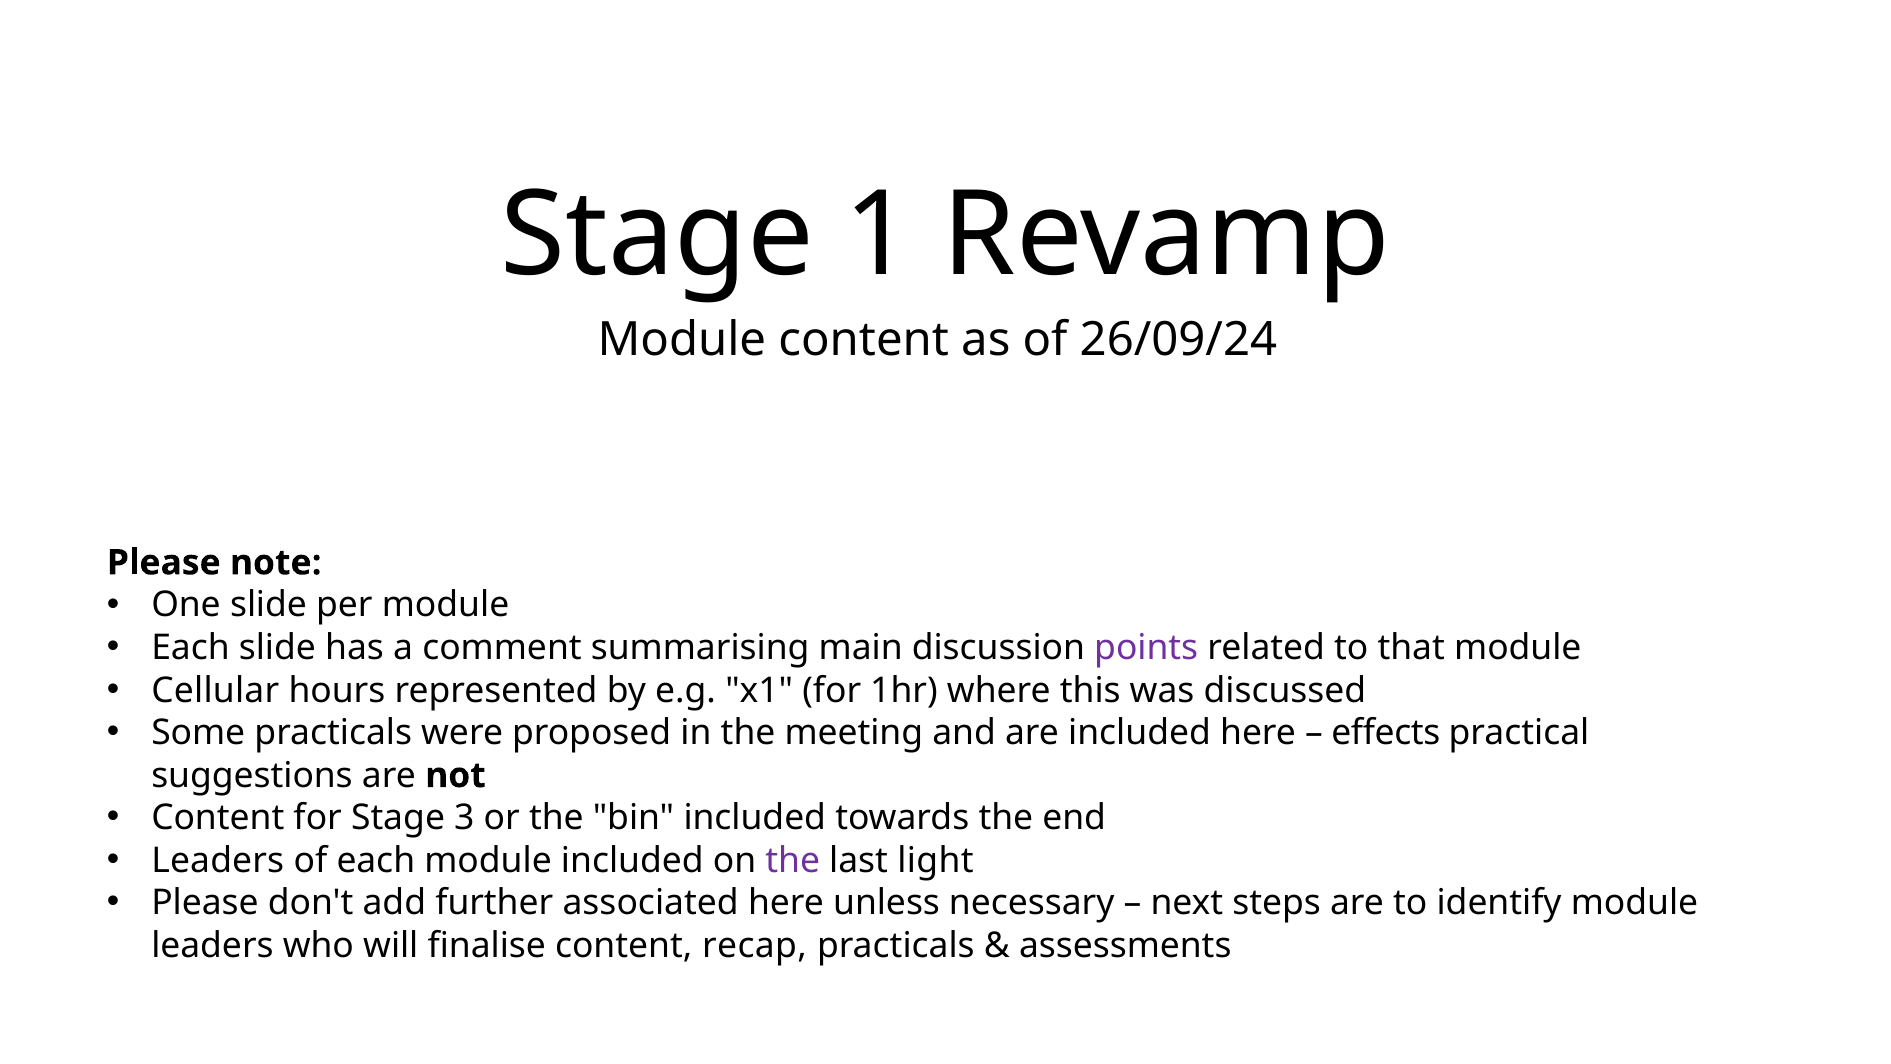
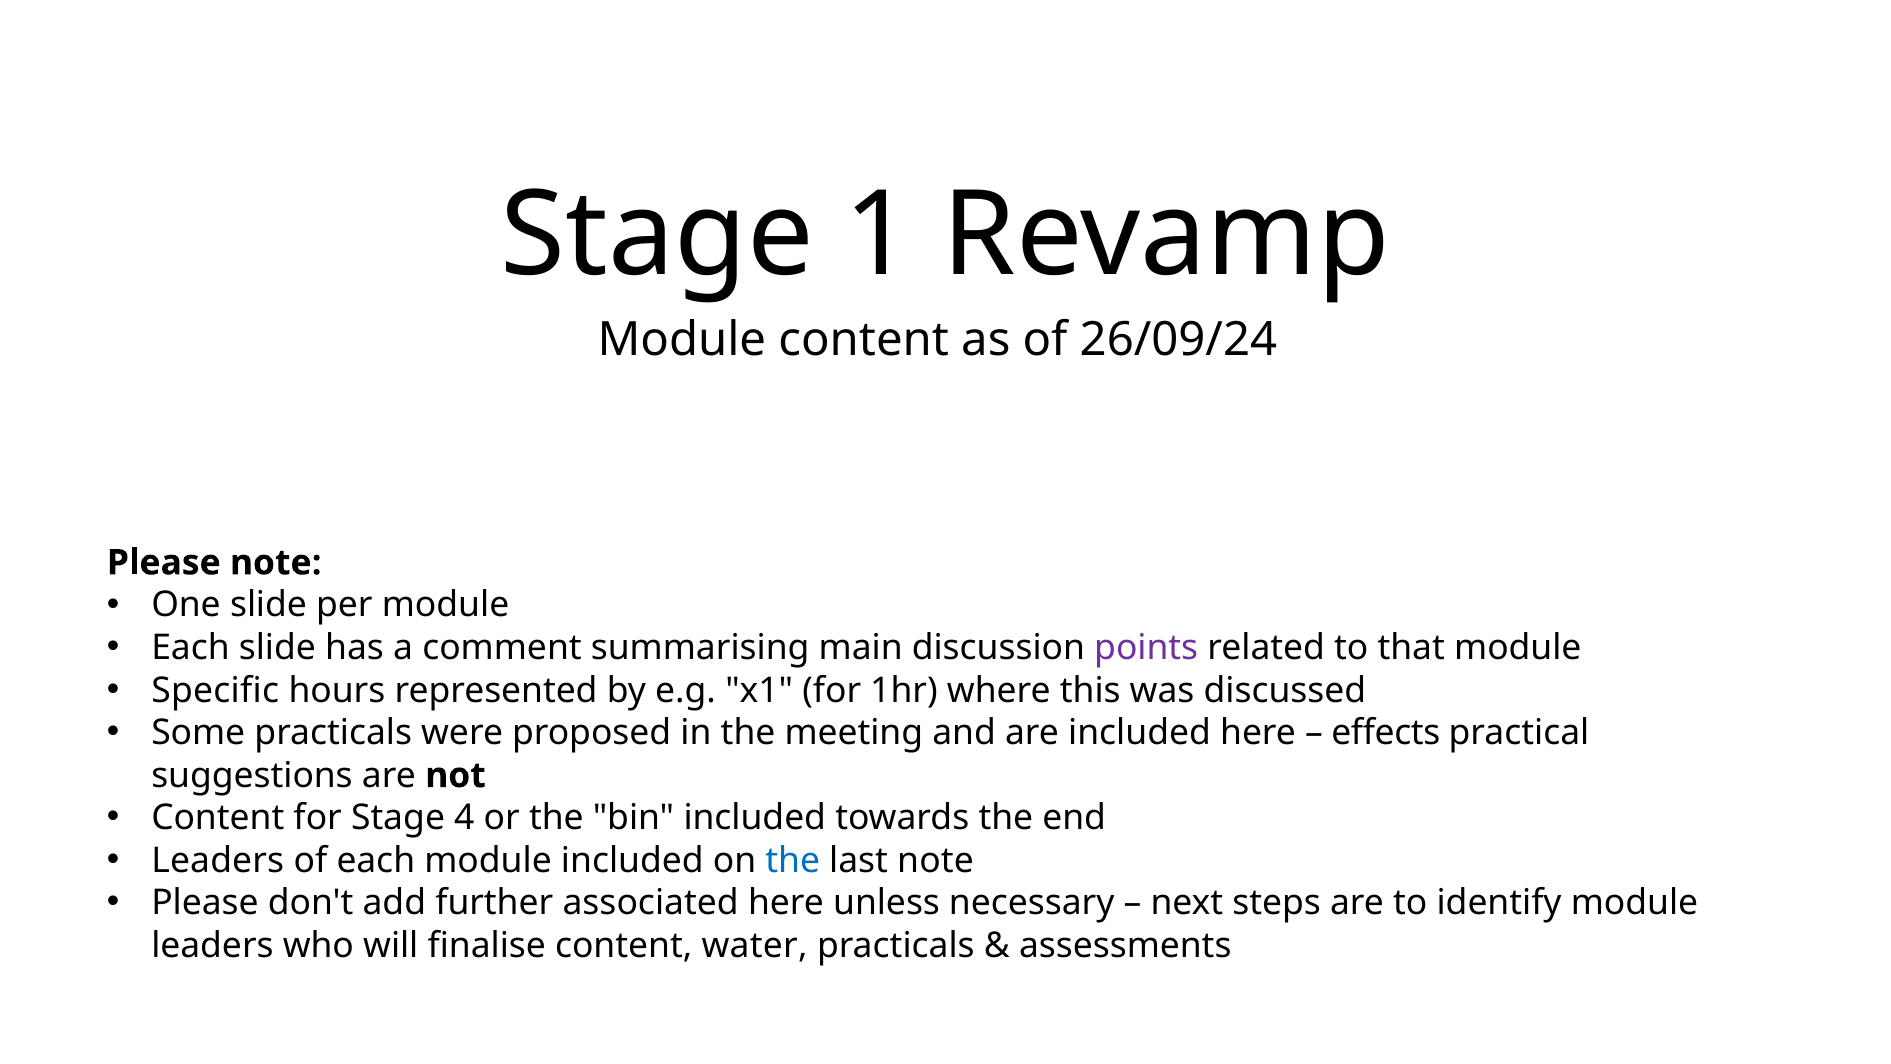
Cellular: Cellular -> Specific
3: 3 -> 4
the at (793, 860) colour: purple -> blue
last light: light -> note
recap: recap -> water
